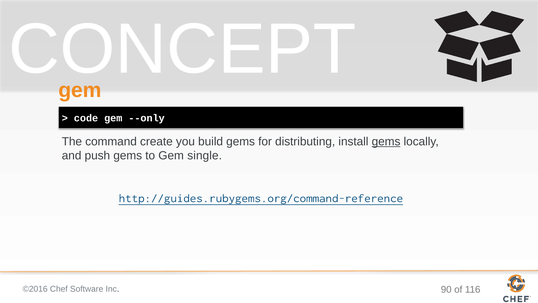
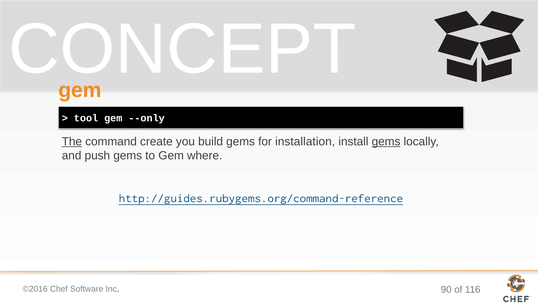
code: code -> tool
The underline: none -> present
distributing: distributing -> installation
single: single -> where
